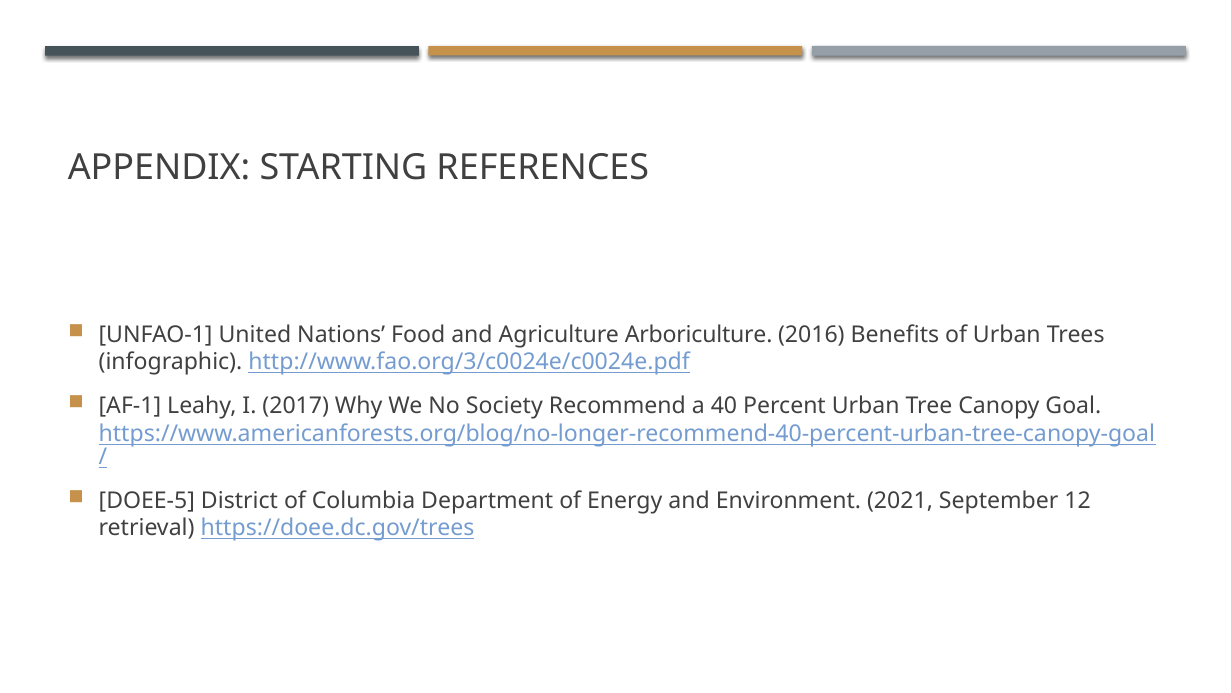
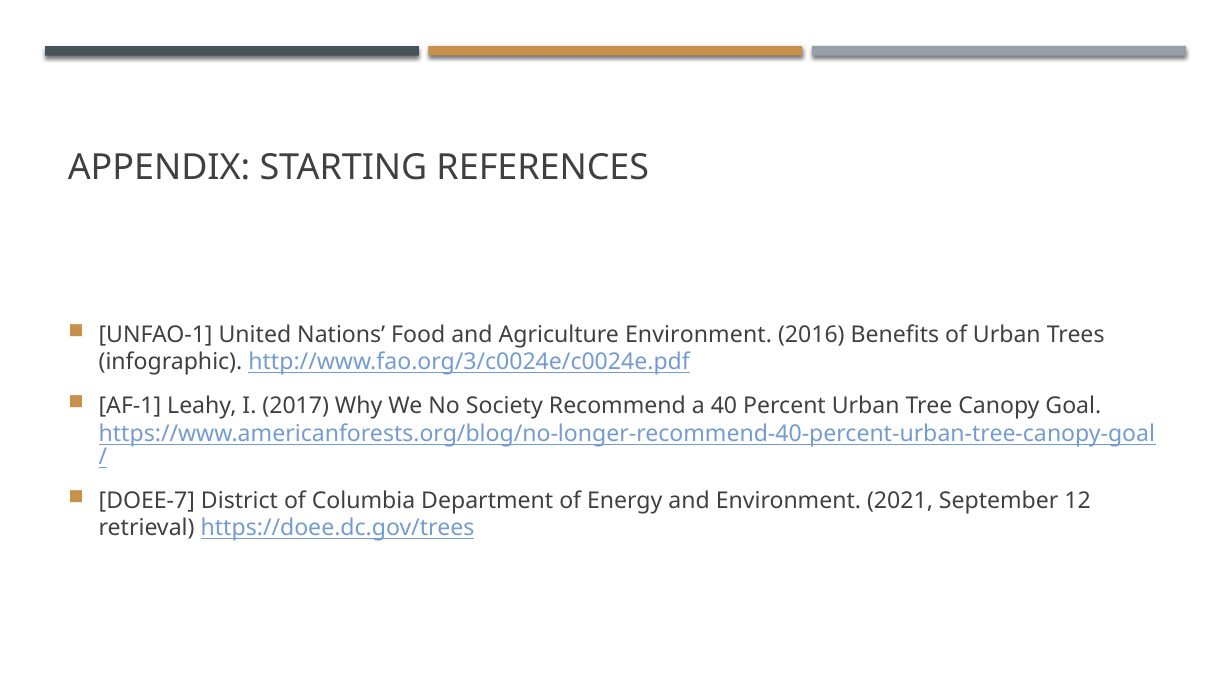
Agriculture Arboriculture: Arboriculture -> Environment
DOEE-5: DOEE-5 -> DOEE-7
